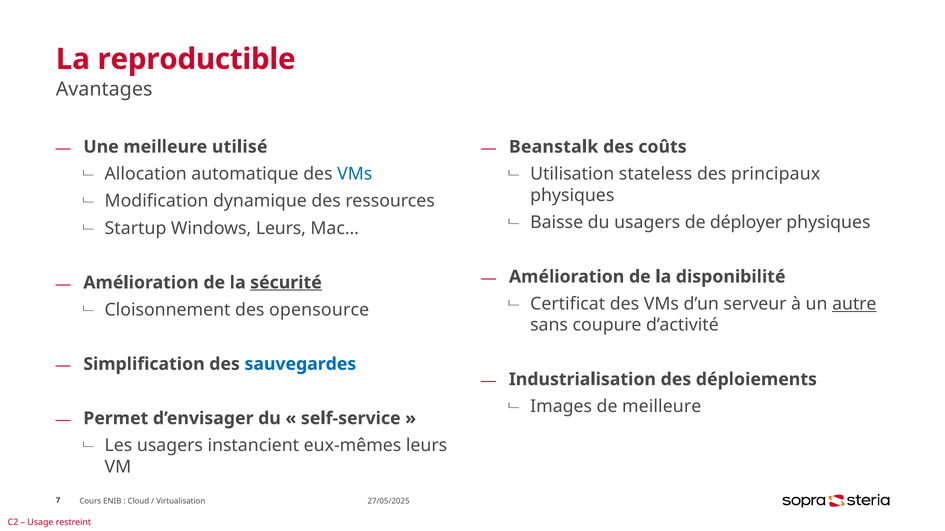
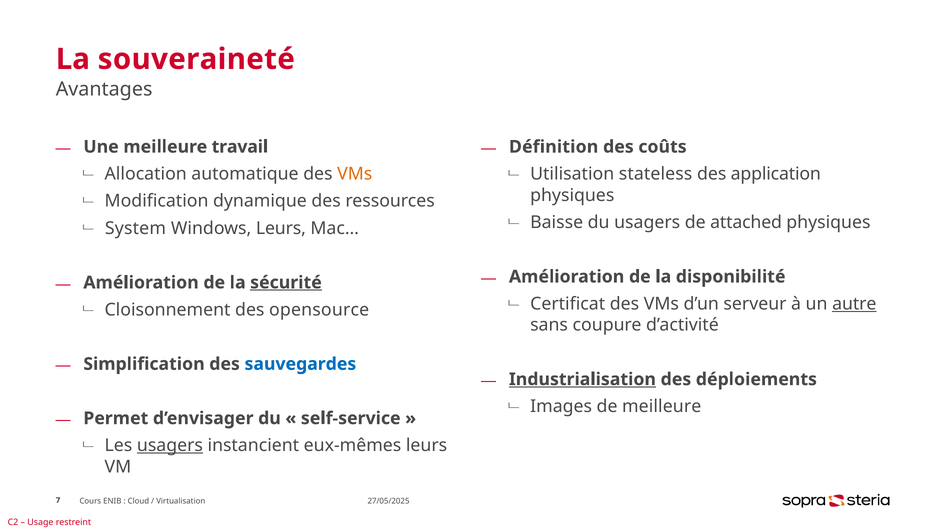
reproductible: reproductible -> souveraineté
utilisé: utilisé -> travail
Beanstalk: Beanstalk -> Définition
VMs at (355, 174) colour: blue -> orange
principaux: principaux -> application
déployer: déployer -> attached
Startup: Startup -> System
Industrialisation underline: none -> present
usagers at (170, 446) underline: none -> present
